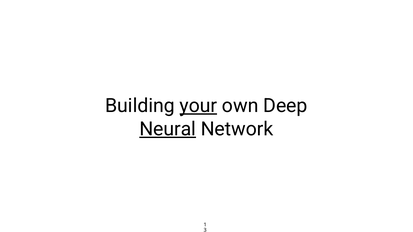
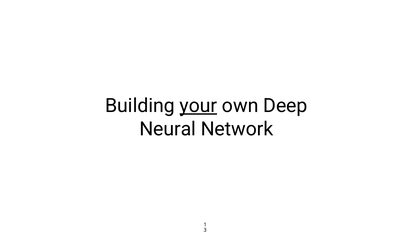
Neural underline: present -> none
